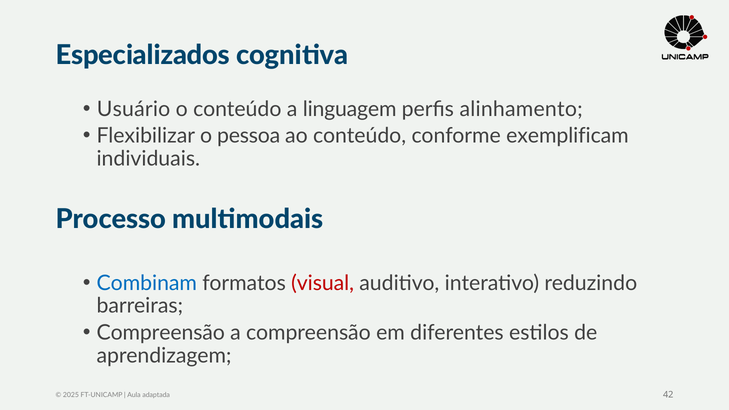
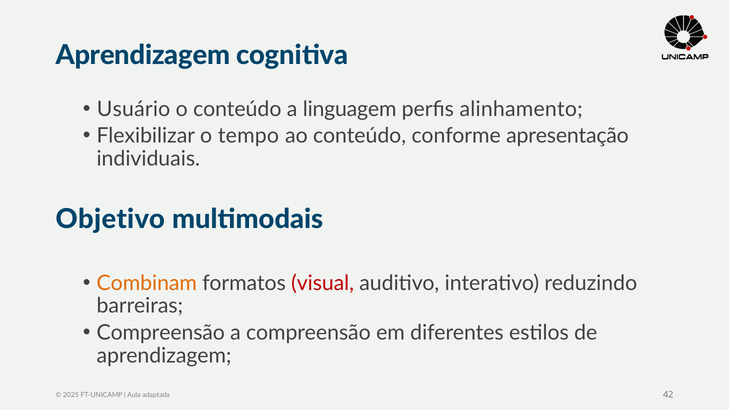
Especializados at (143, 55): Especializados -> Aprendizagem
pessoa: pessoa -> tempo
exemplificam: exemplificam -> apresentação
Processo: Processo -> Objetivo
Combinam colour: blue -> orange
